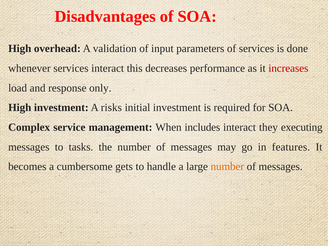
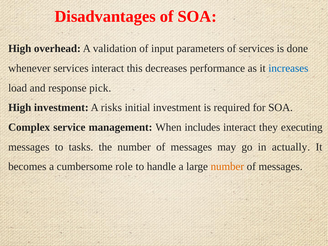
increases colour: red -> blue
only: only -> pick
features: features -> actually
gets: gets -> role
